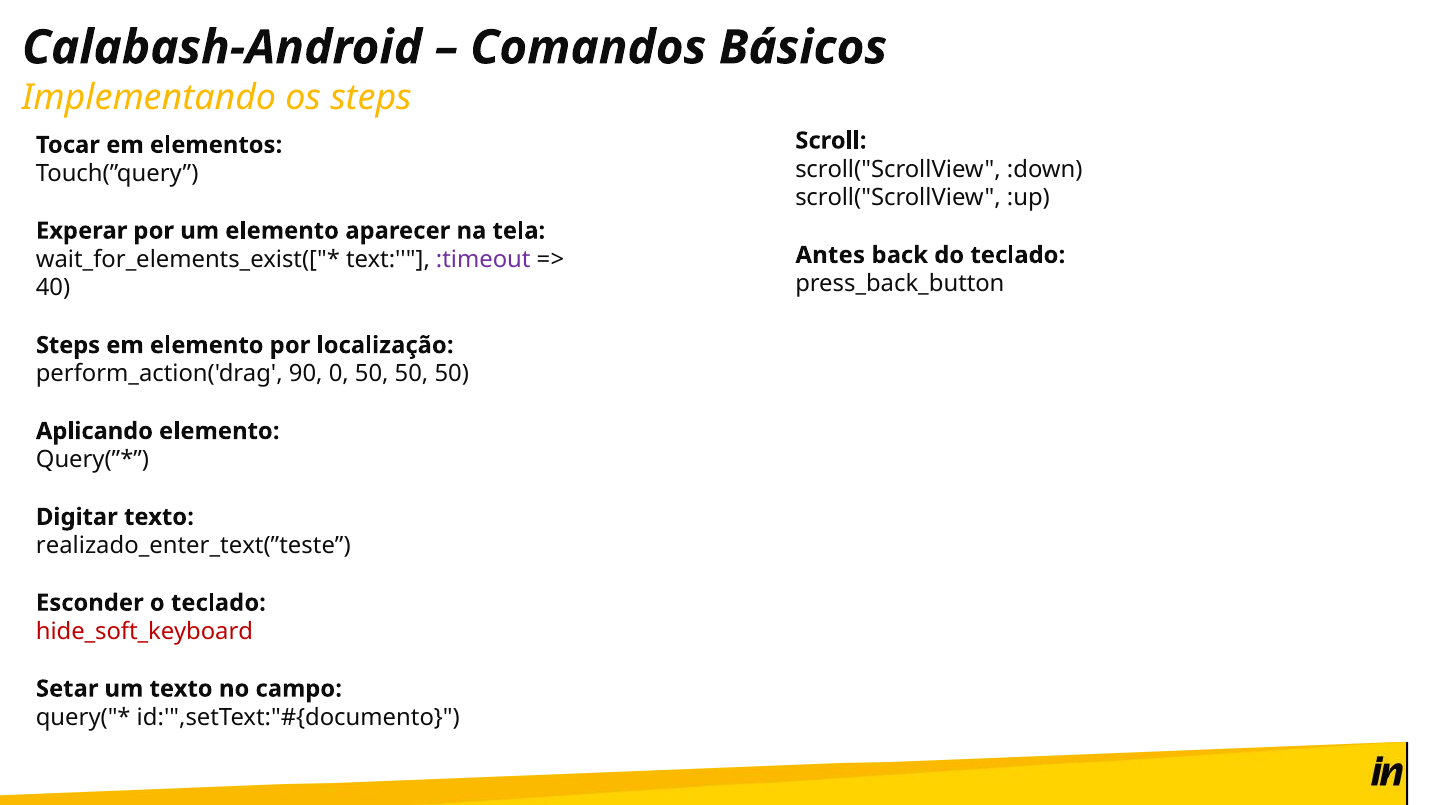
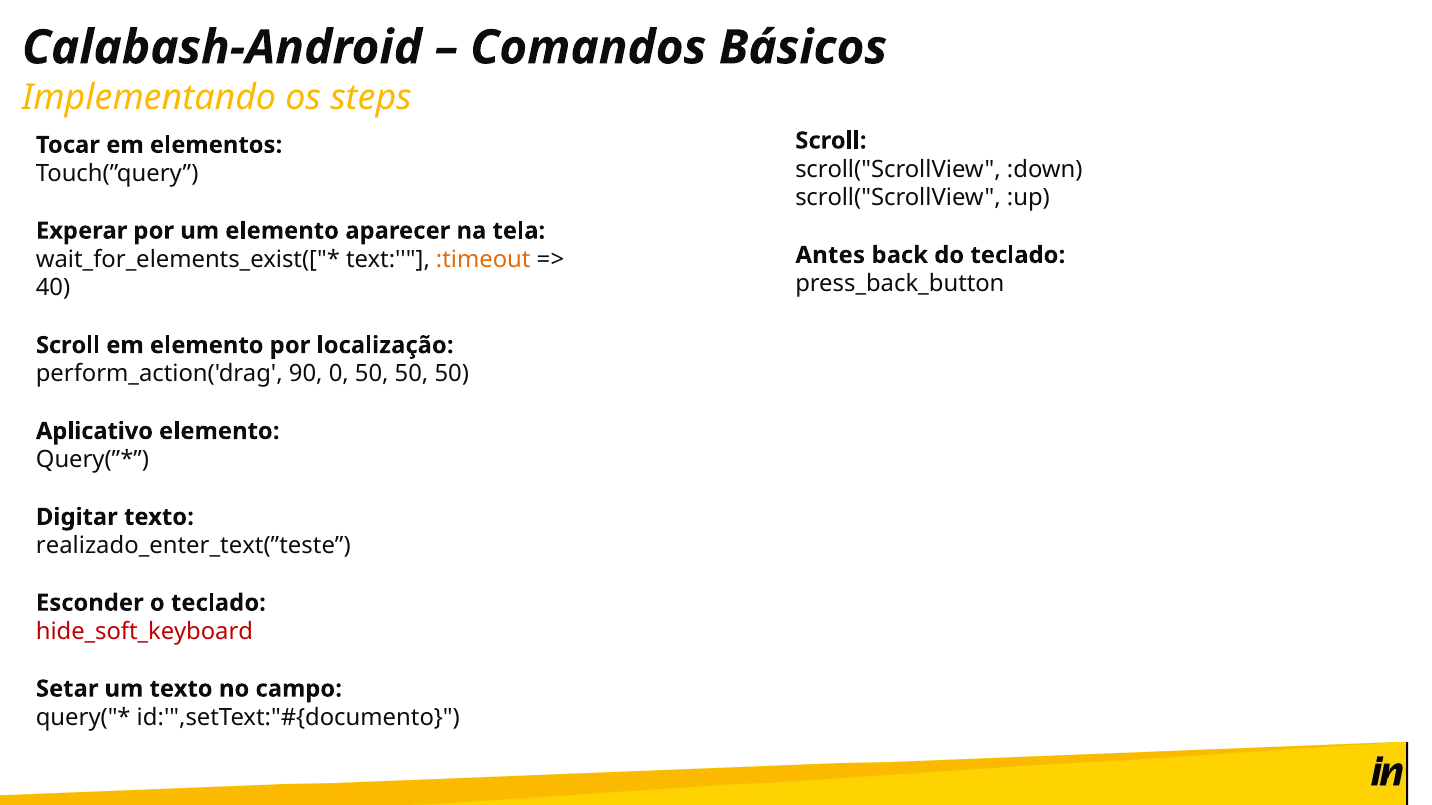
:timeout colour: purple -> orange
Steps at (68, 346): Steps -> Scroll
Aplicando: Aplicando -> Aplicativo
